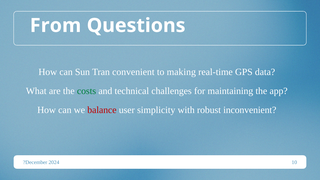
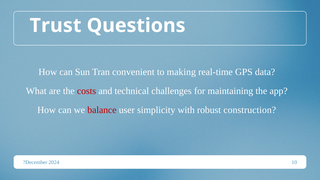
From: From -> Trust
costs colour: green -> red
inconvenient: inconvenient -> construction
